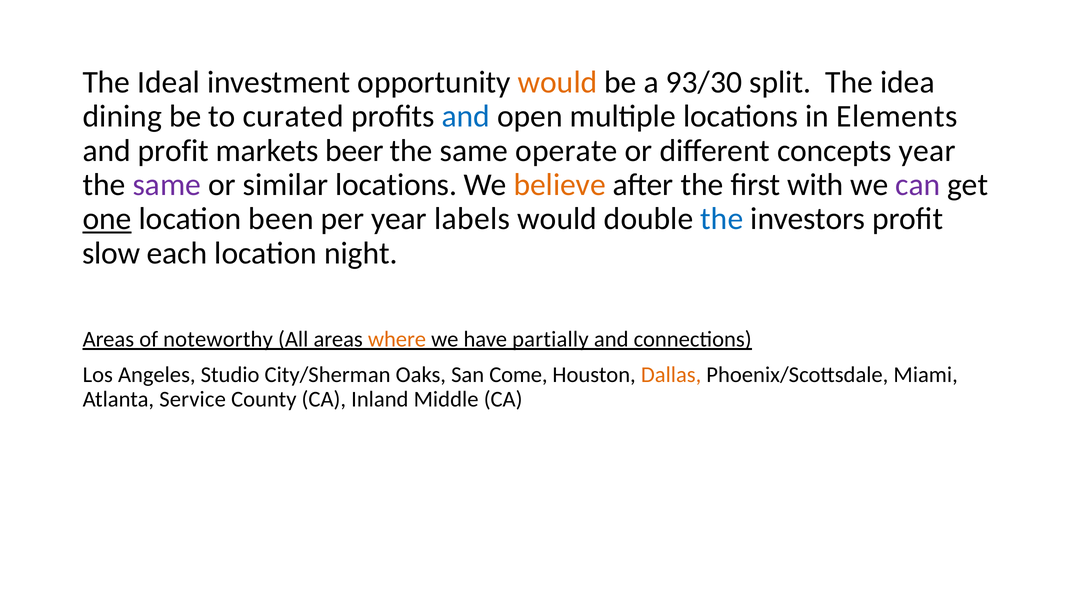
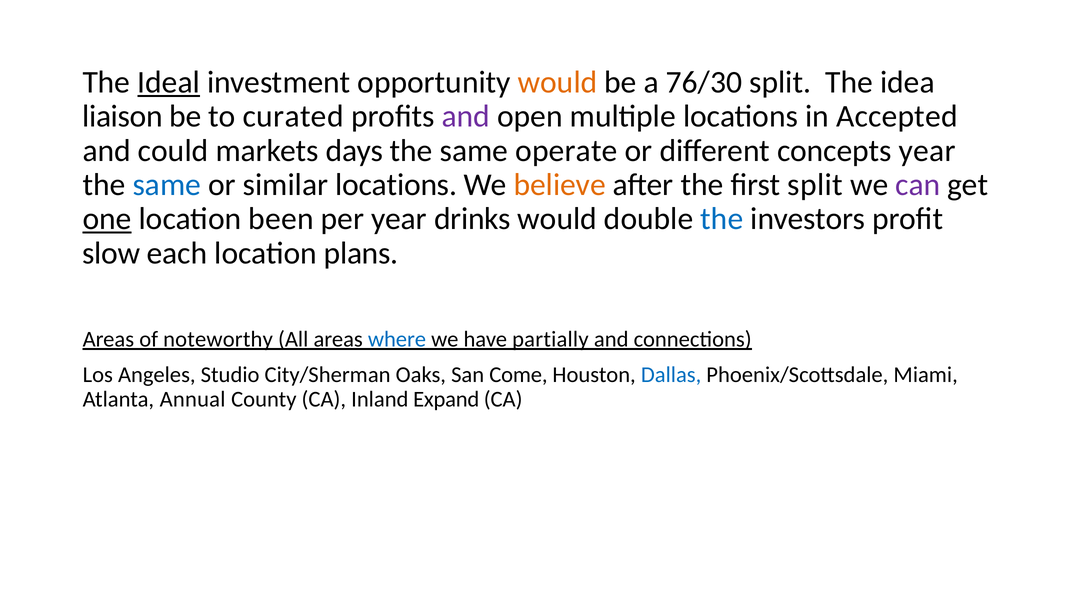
Ideal underline: none -> present
93/30: 93/30 -> 76/30
dining: dining -> liaison
and at (466, 117) colour: blue -> purple
Elements: Elements -> Accepted
and profit: profit -> could
beer: beer -> days
same at (167, 185) colour: purple -> blue
first with: with -> split
labels: labels -> drinks
night: night -> plans
where colour: orange -> blue
Dallas colour: orange -> blue
Service: Service -> Annual
Middle: Middle -> Expand
